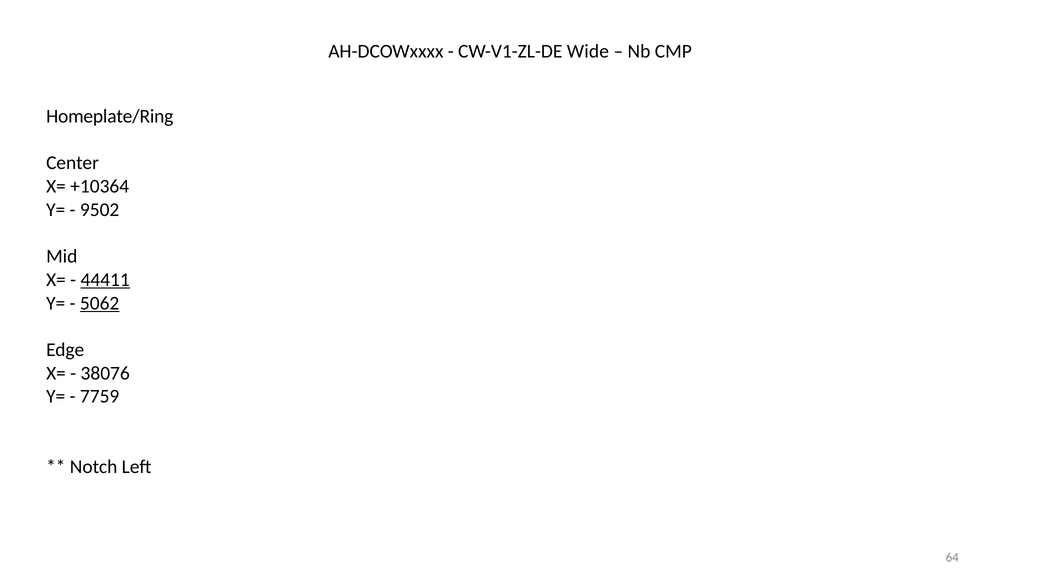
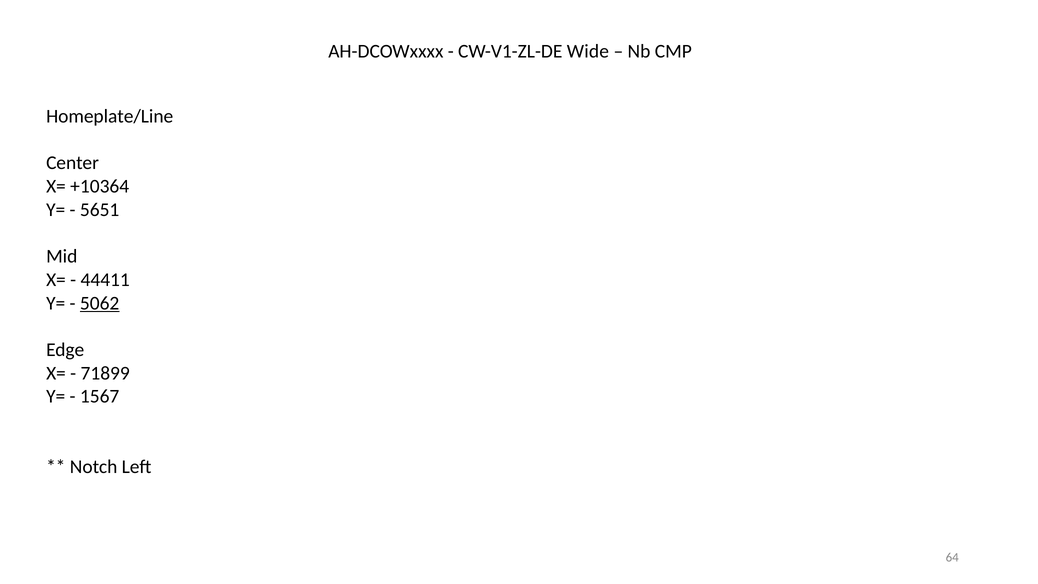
Homeplate/Ring: Homeplate/Ring -> Homeplate/Line
9502: 9502 -> 5651
44411 underline: present -> none
38076: 38076 -> 71899
7759: 7759 -> 1567
